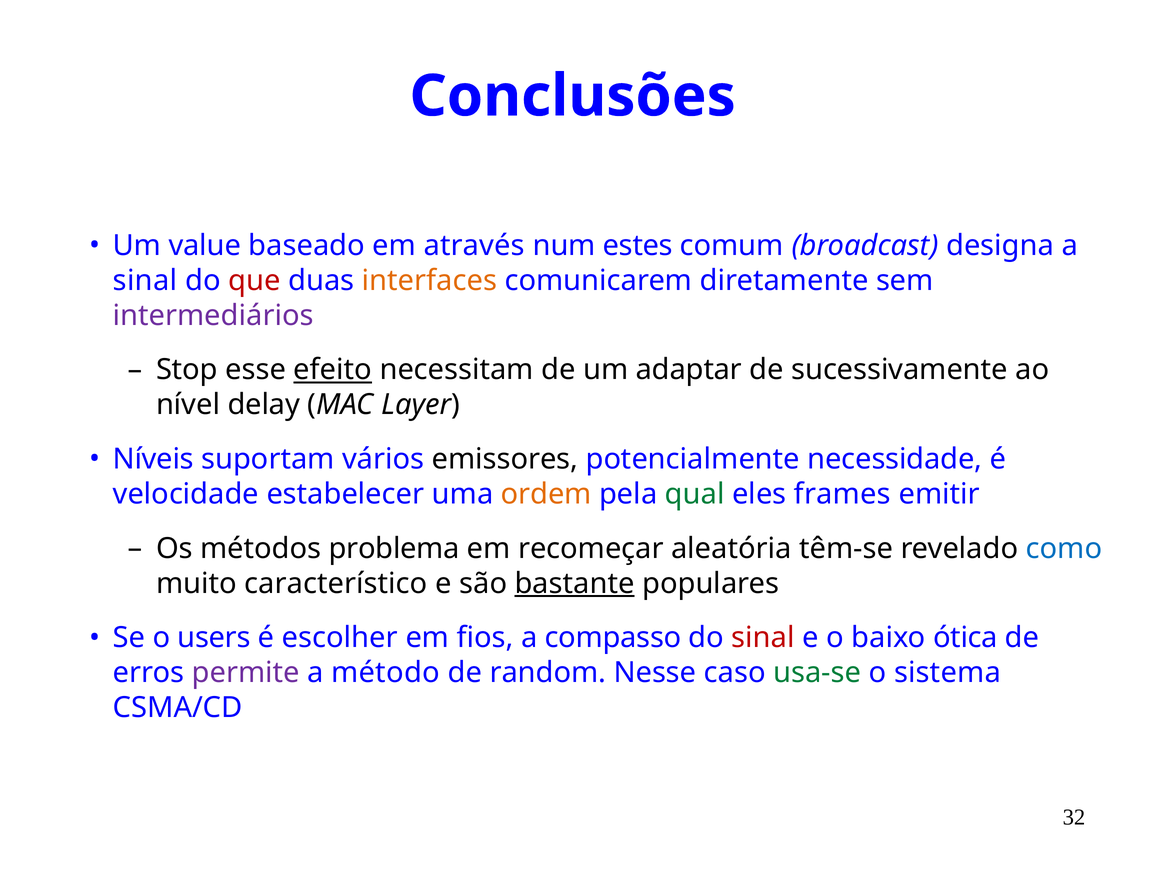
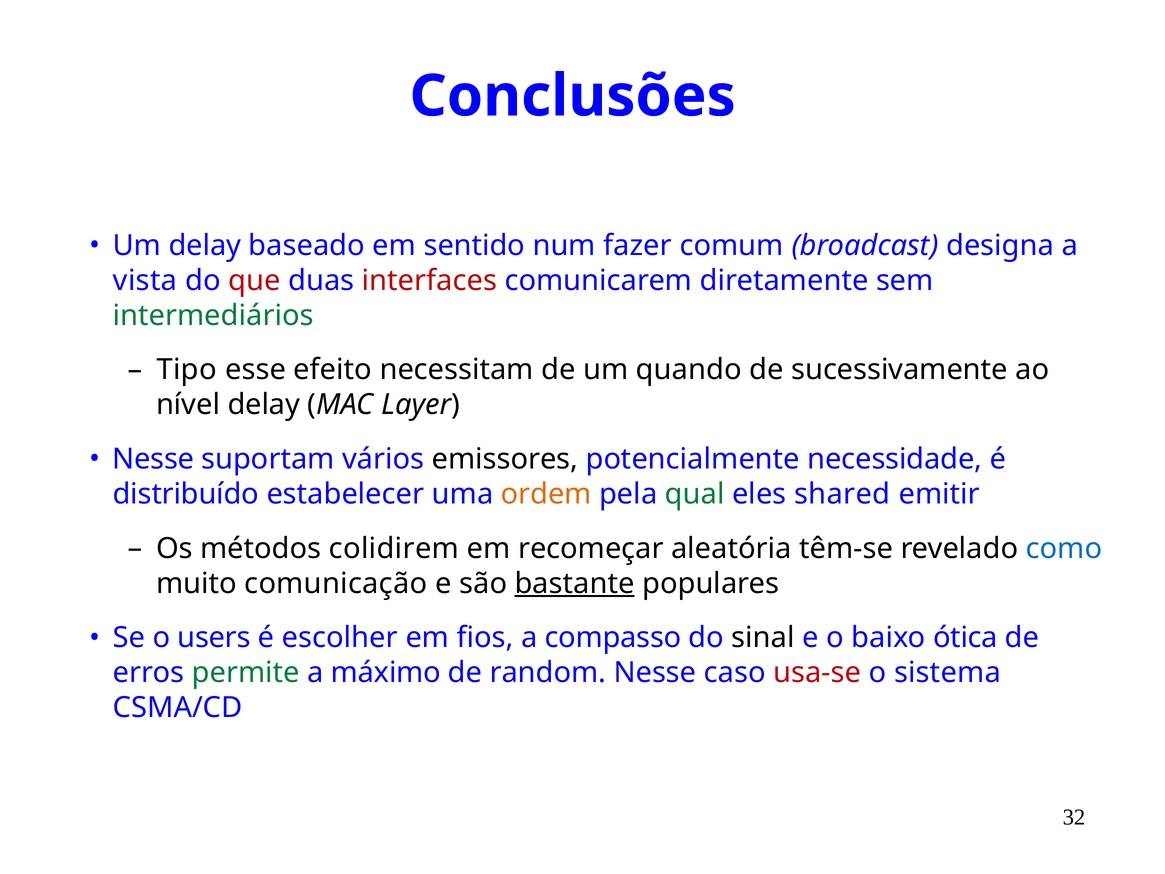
Um value: value -> delay
através: através -> sentido
estes: estes -> fazer
sinal at (145, 280): sinal -> vista
interfaces colour: orange -> red
intermediários colour: purple -> green
Stop: Stop -> Tipo
efeito underline: present -> none
adaptar: adaptar -> quando
Níveis at (153, 459): Níveis -> Nesse
velocidade: velocidade -> distribuído
frames: frames -> shared
problema: problema -> colidirem
característico: característico -> comunicação
sinal at (763, 638) colour: red -> black
permite colour: purple -> green
método: método -> máximo
usa-se colour: green -> red
